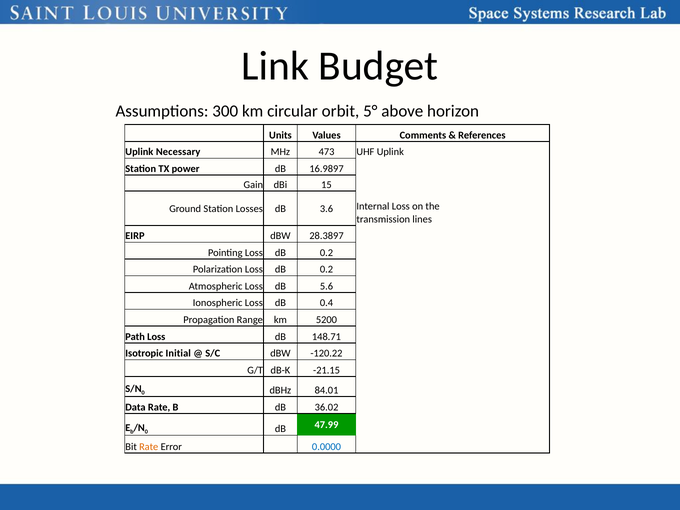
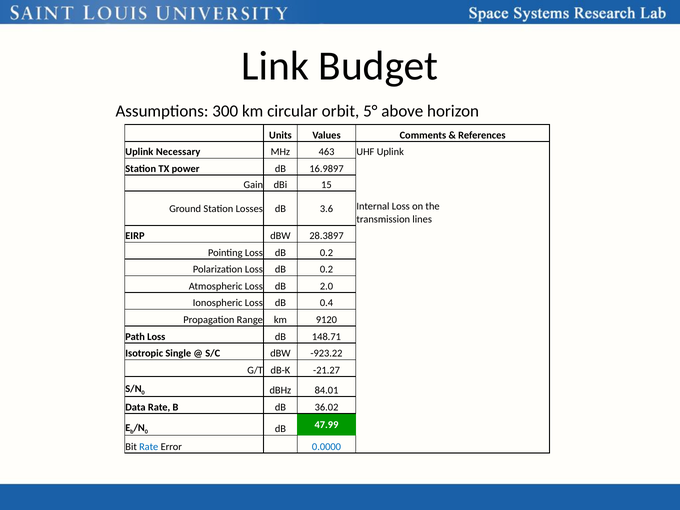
473: 473 -> 463
5.6: 5.6 -> 2.0
5200: 5200 -> 9120
Initial: Initial -> Single
-120.22: -120.22 -> -923.22
-21.15: -21.15 -> -21.27
Rate at (149, 447) colour: orange -> blue
